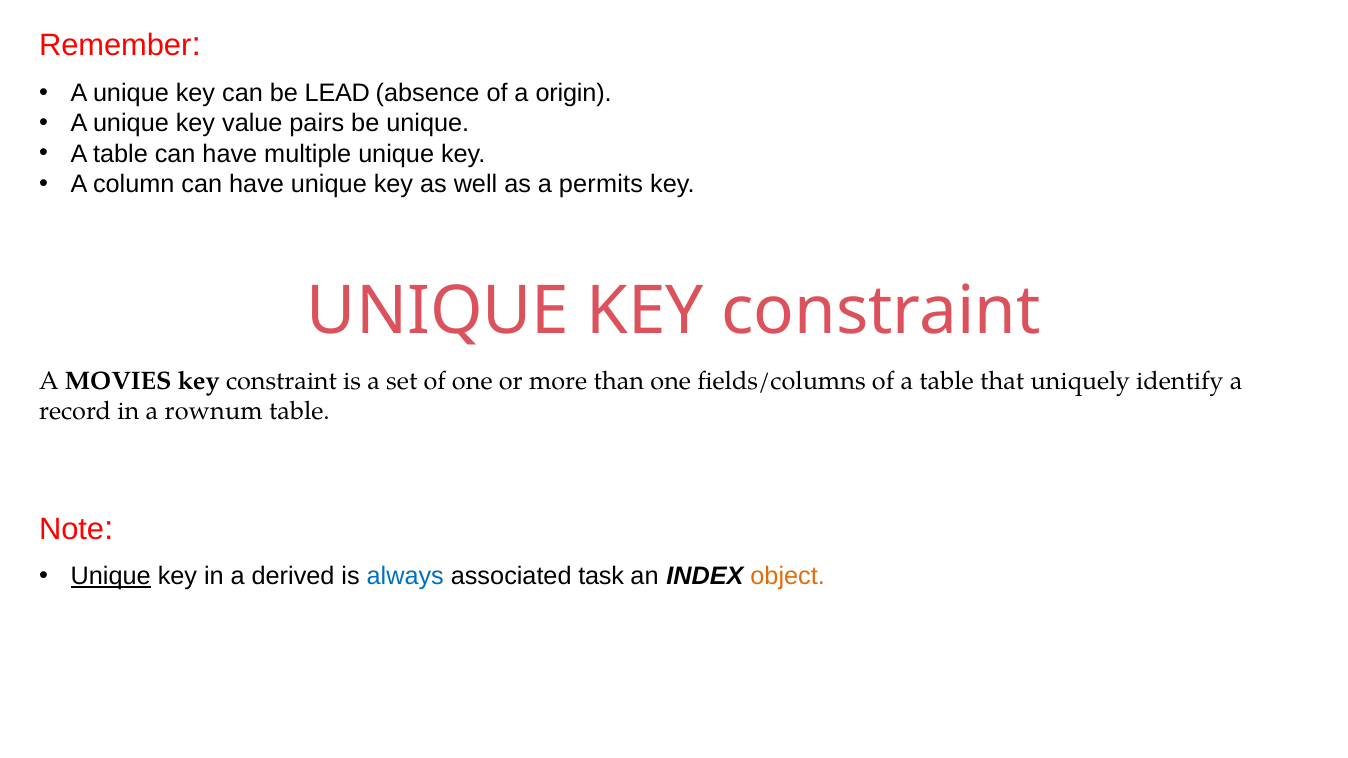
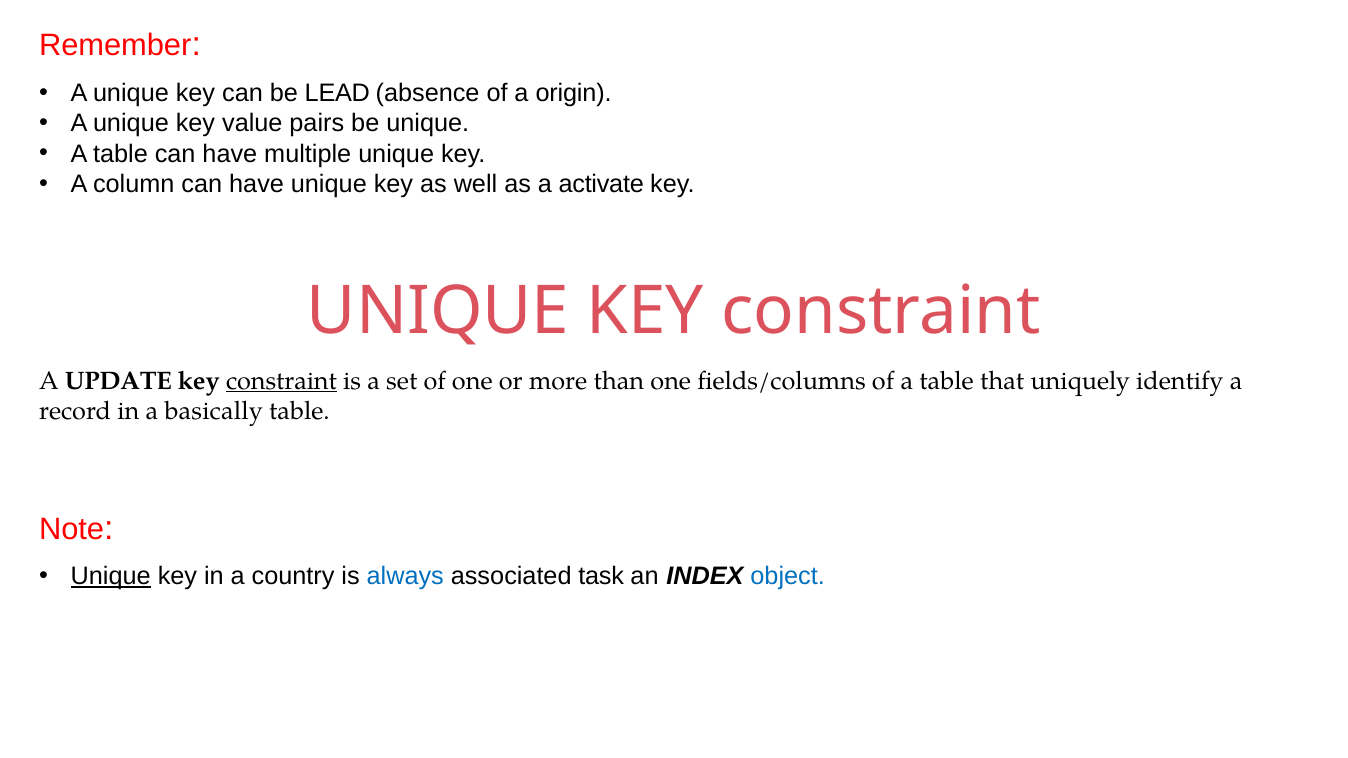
permits: permits -> activate
MOVIES: MOVIES -> UPDATE
constraint at (281, 381) underline: none -> present
rownum: rownum -> basically
derived: derived -> country
object colour: orange -> blue
